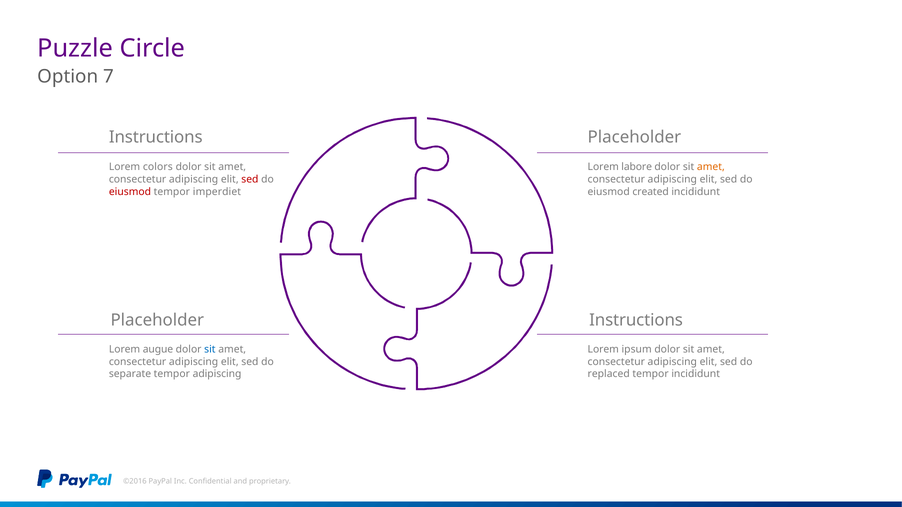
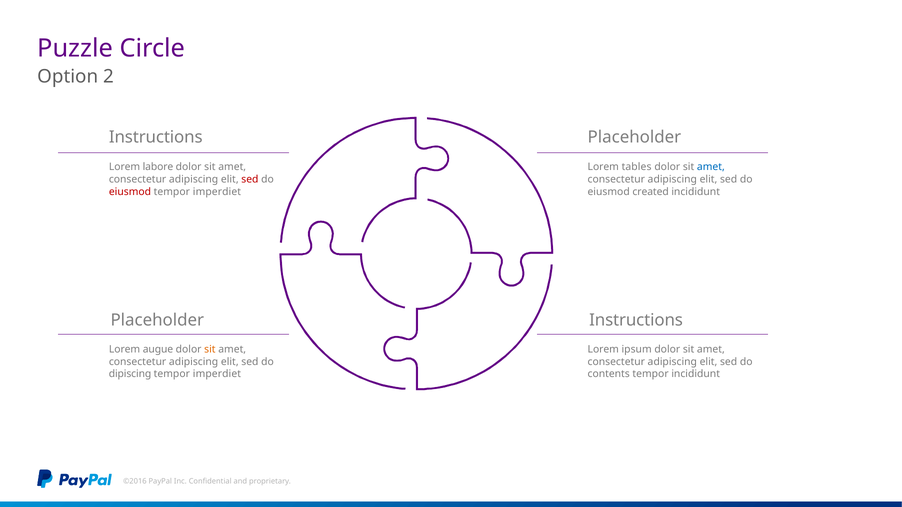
7: 7 -> 2
colors: colors -> labore
labore: labore -> tables
amet at (711, 167) colour: orange -> blue
sit at (210, 350) colour: blue -> orange
separate: separate -> dipiscing
adipiscing at (217, 374): adipiscing -> imperdiet
replaced: replaced -> contents
